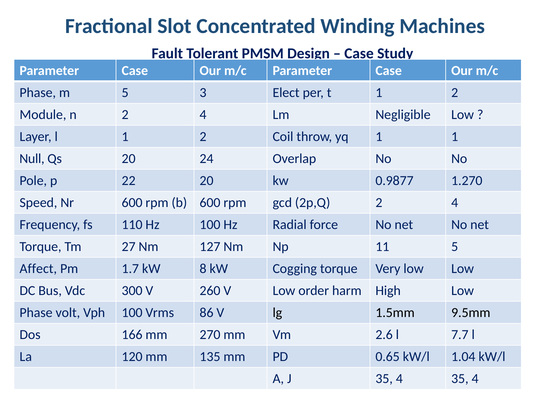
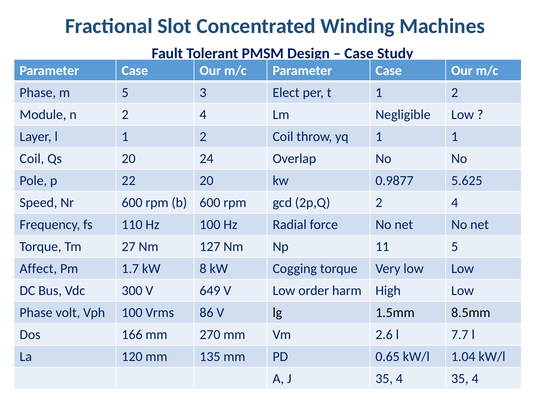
Null at (32, 159): Null -> Coil
1.270: 1.270 -> 5.625
260: 260 -> 649
9.5mm: 9.5mm -> 8.5mm
